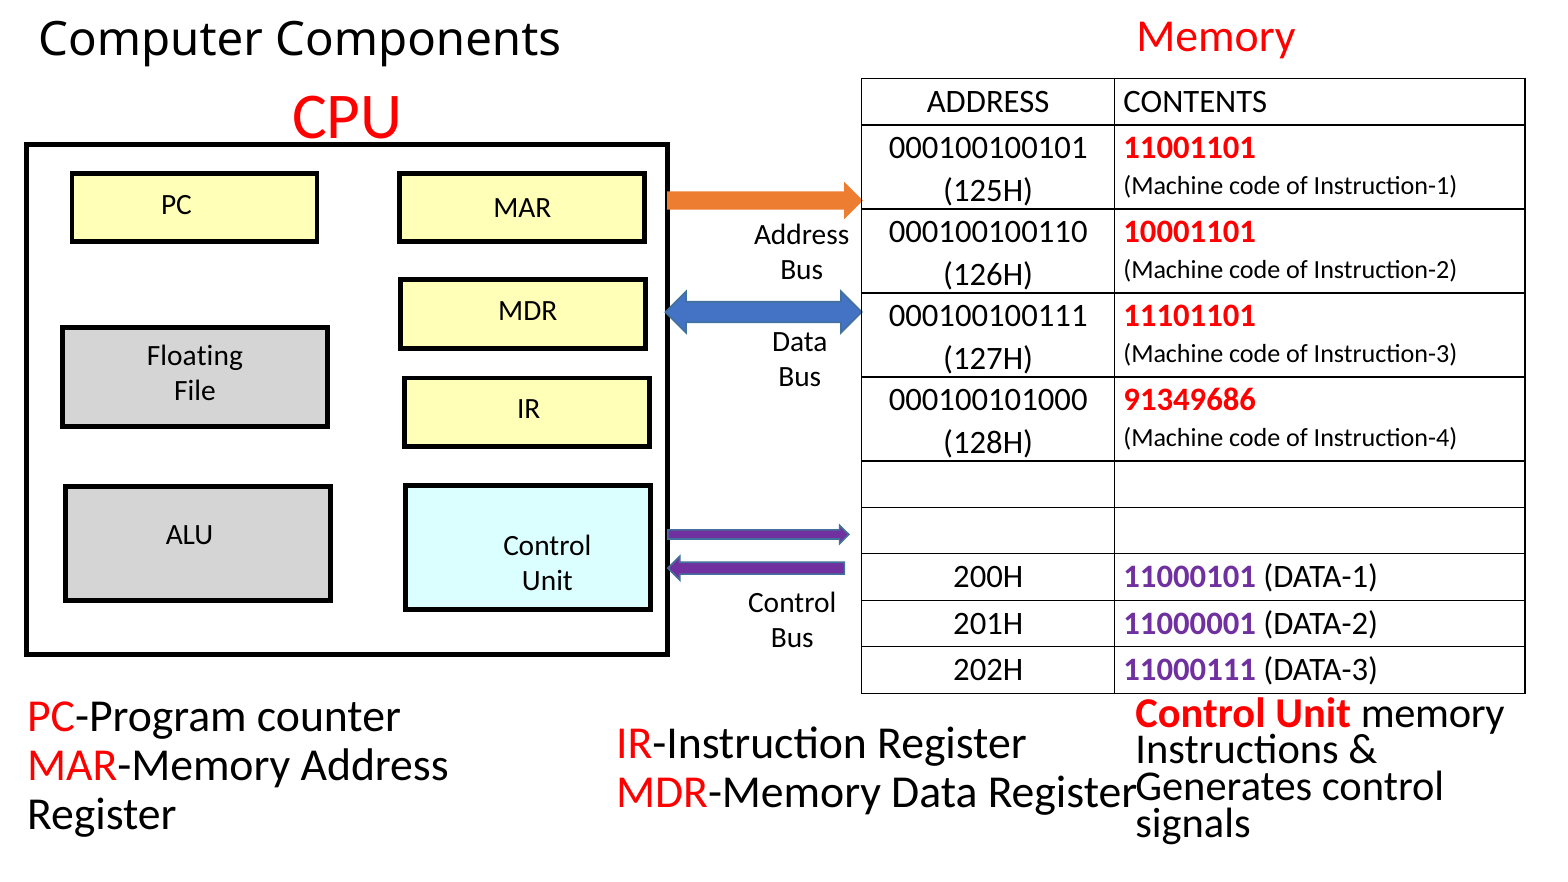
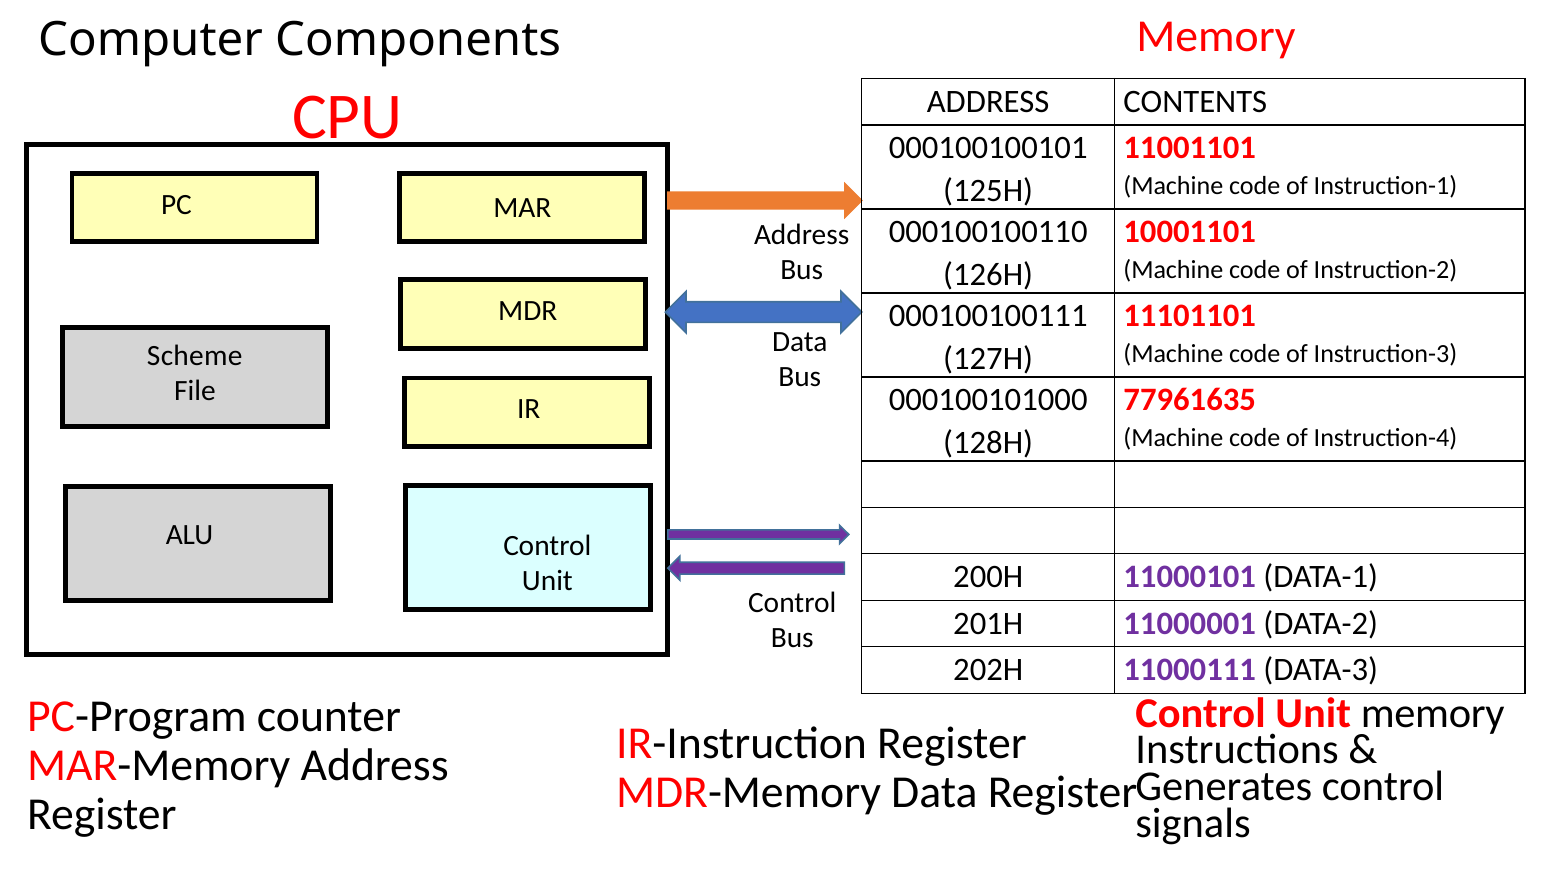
Floating: Floating -> Scheme
91349686: 91349686 -> 77961635
